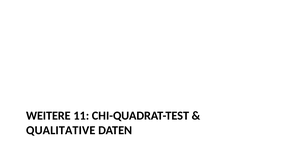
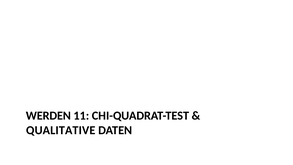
WEITERE: WEITERE -> WERDEN
